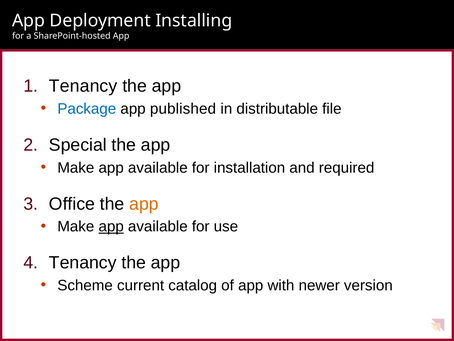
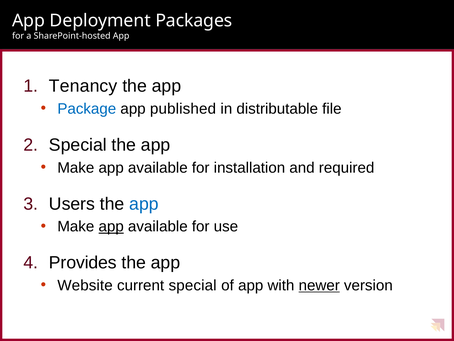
Installing: Installing -> Packages
Office: Office -> Users
app at (144, 204) colour: orange -> blue
Tenancy at (83, 262): Tenancy -> Provides
Scheme: Scheme -> Website
current catalog: catalog -> special
newer underline: none -> present
